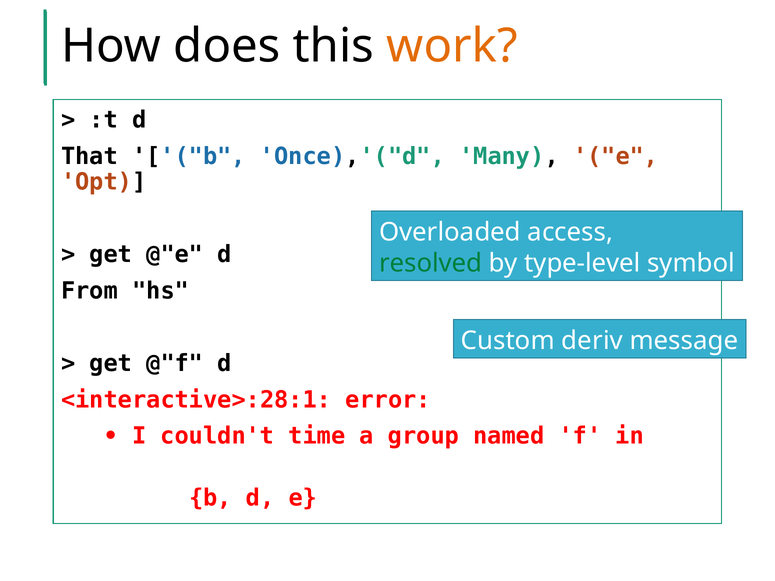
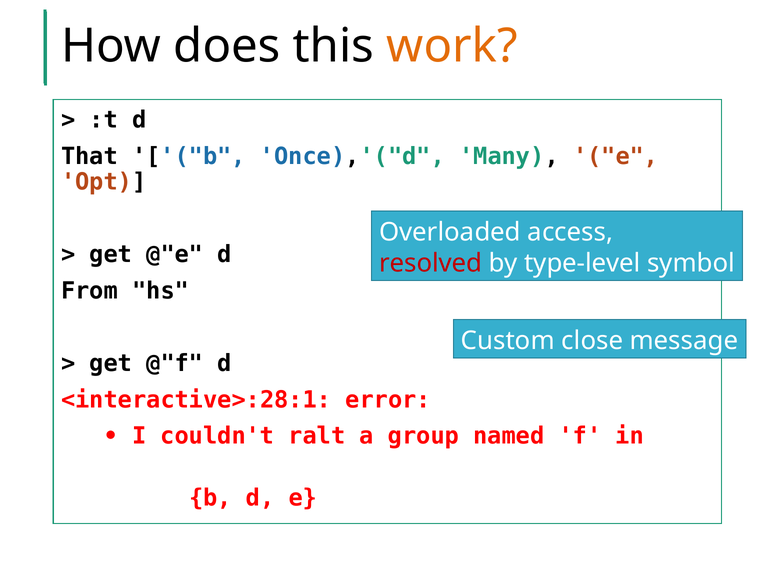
resolved colour: green -> red
deriv: deriv -> close
time: time -> ralt
